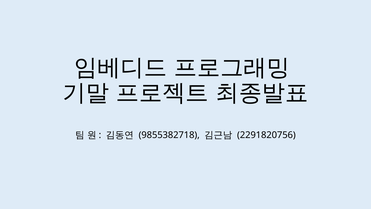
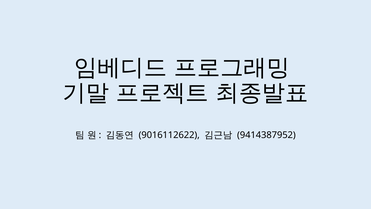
9855382718: 9855382718 -> 9016112622
2291820756: 2291820756 -> 9414387952
